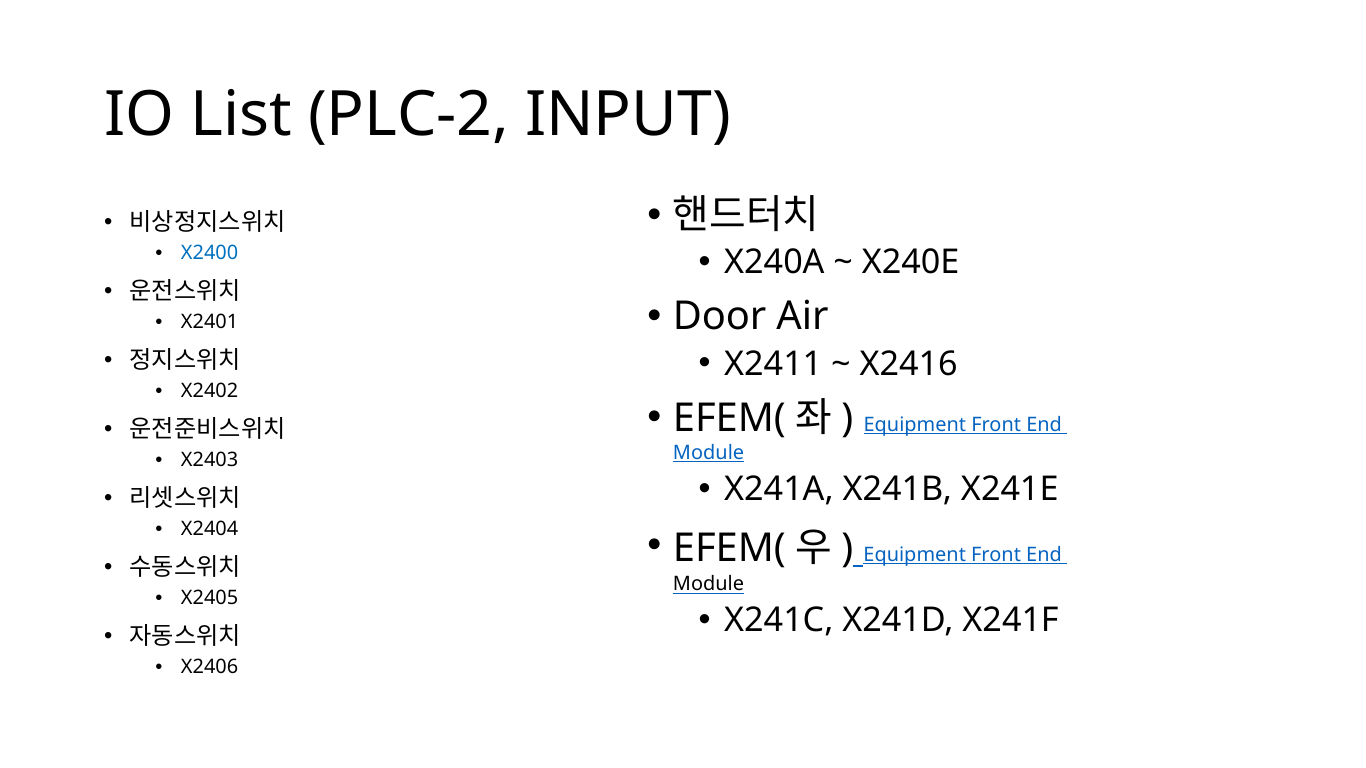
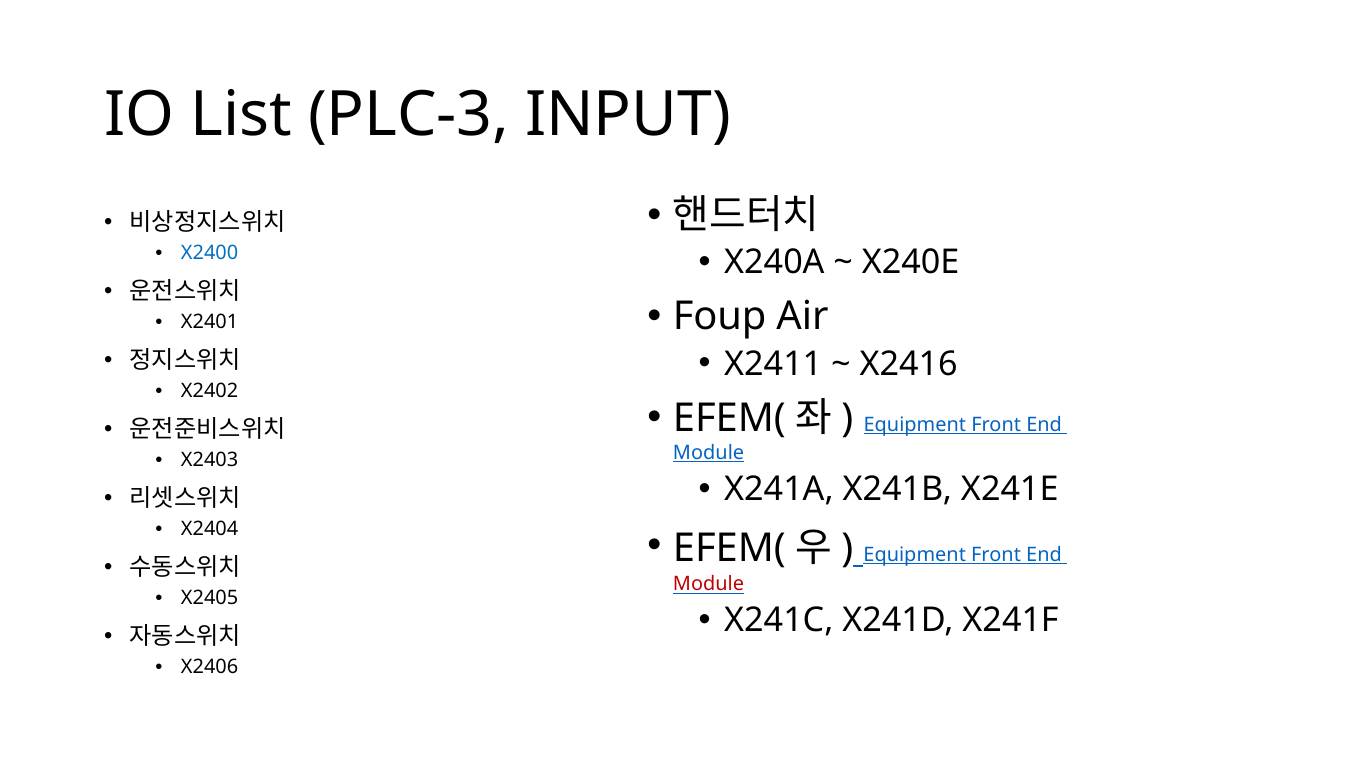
PLC-2: PLC-2 -> PLC-3
Door: Door -> Foup
Module at (709, 584) colour: black -> red
